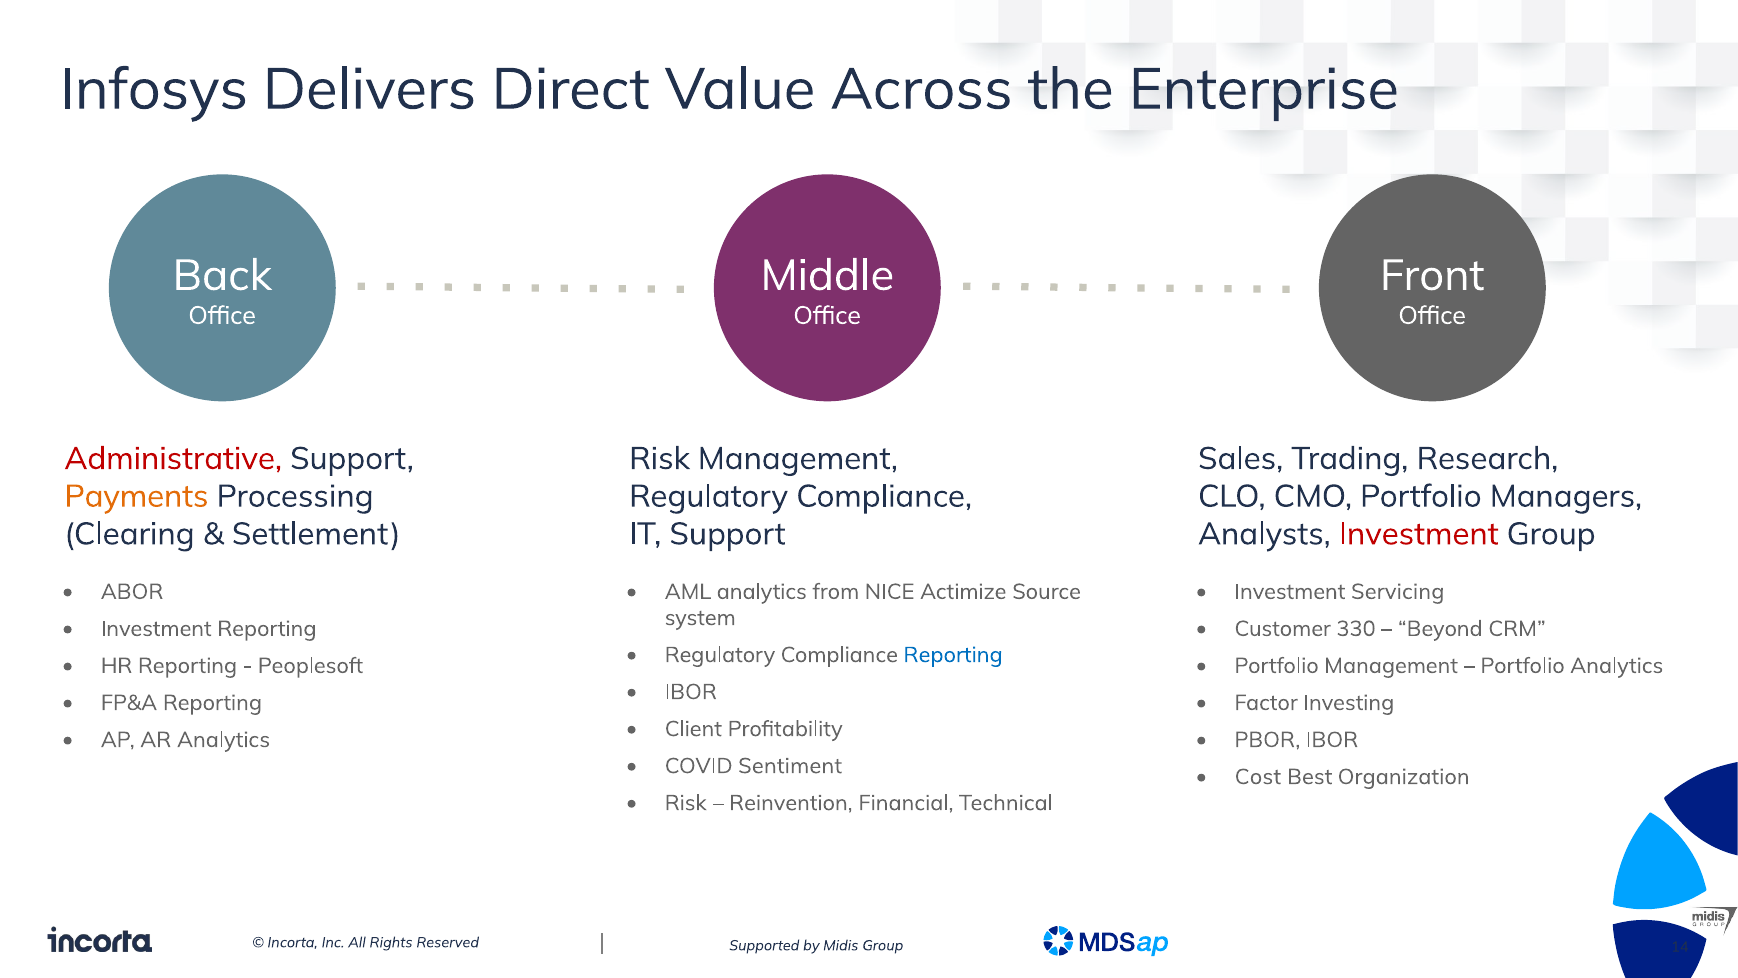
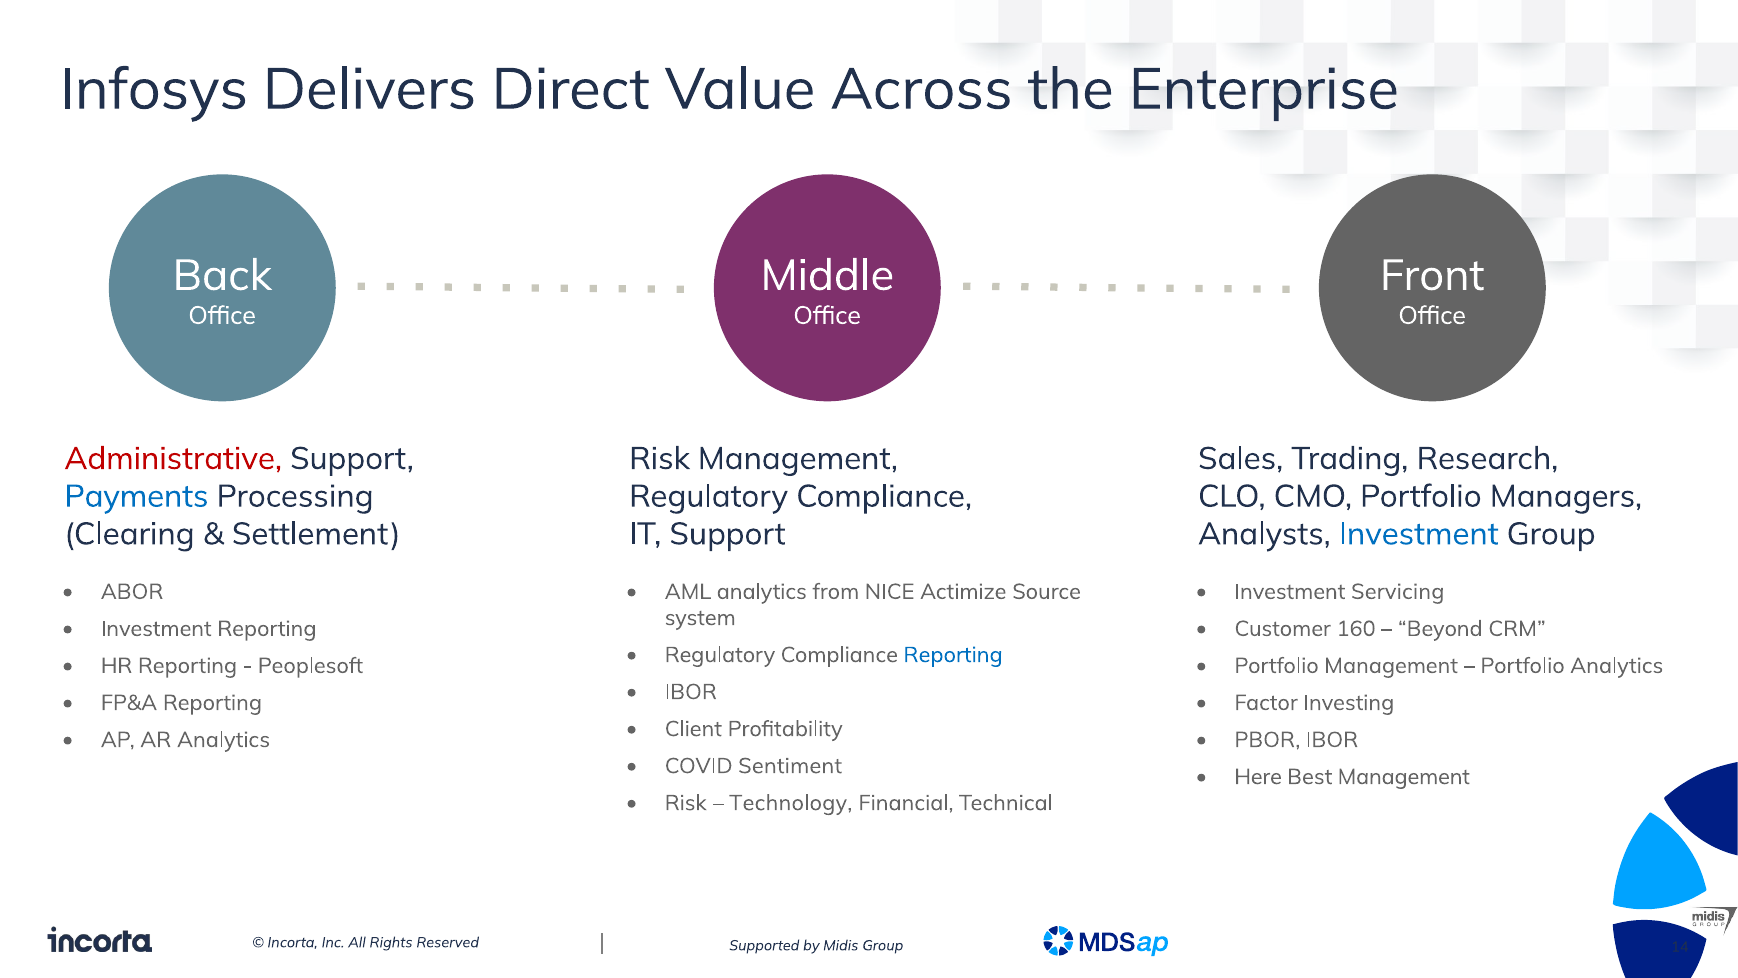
Payments colour: orange -> blue
Investment at (1419, 534) colour: red -> blue
330: 330 -> 160
Cost: Cost -> Here
Best Organization: Organization -> Management
Reinvention: Reinvention -> Technology
